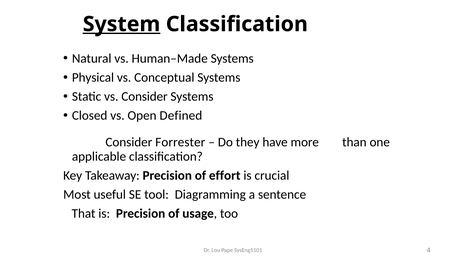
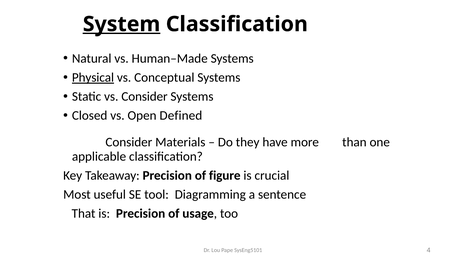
Physical underline: none -> present
Forrester: Forrester -> Materials
effort: effort -> figure
